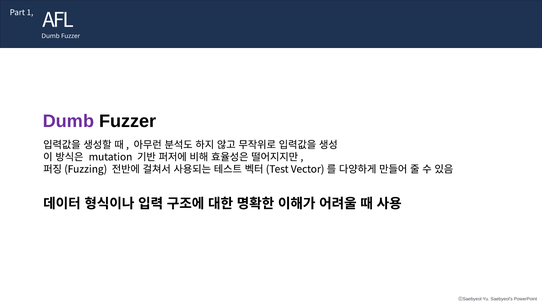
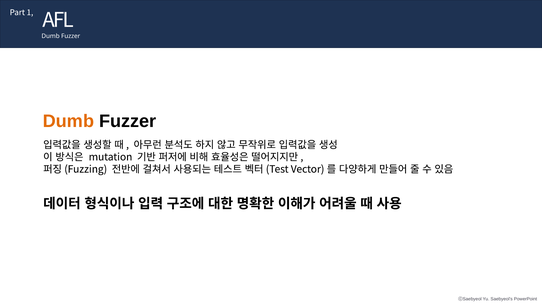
Dumb at (68, 121) colour: purple -> orange
